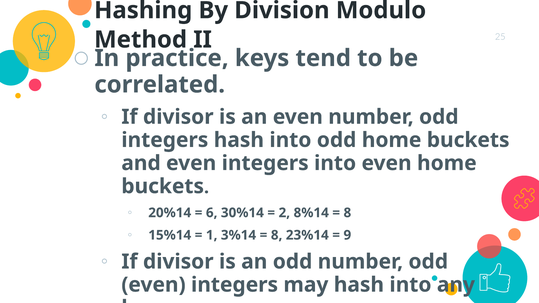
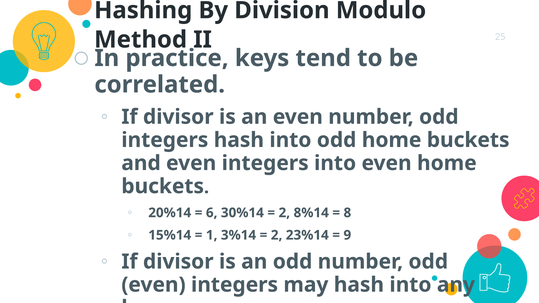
8 at (277, 235): 8 -> 2
